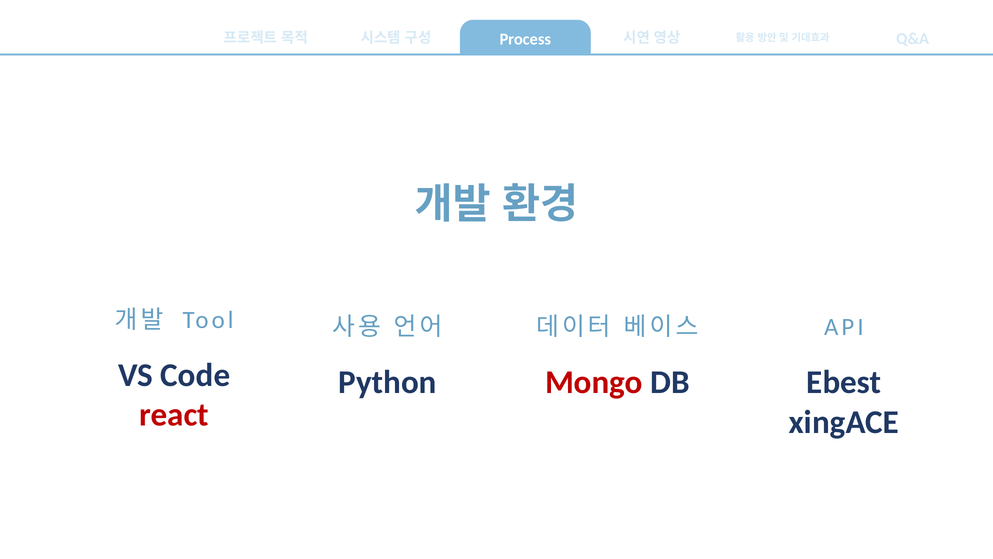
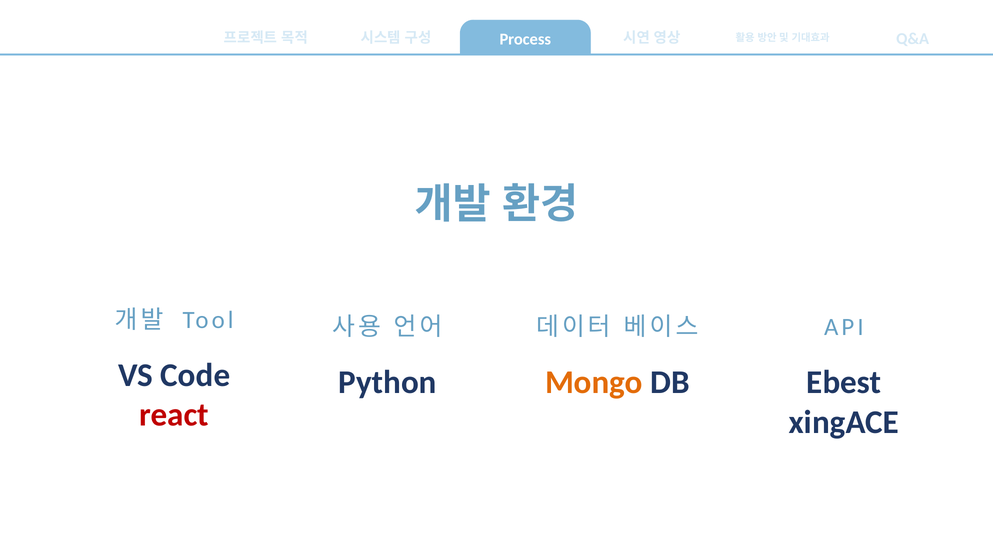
Mongo colour: red -> orange
